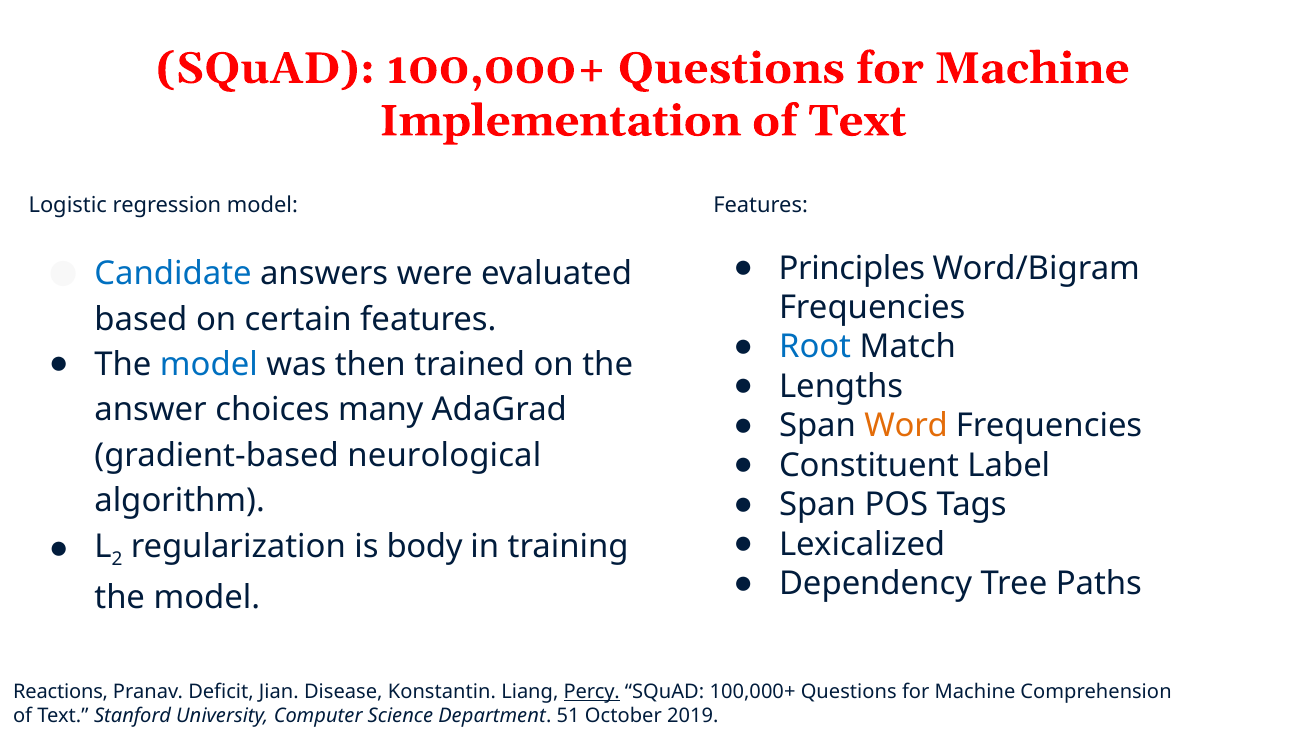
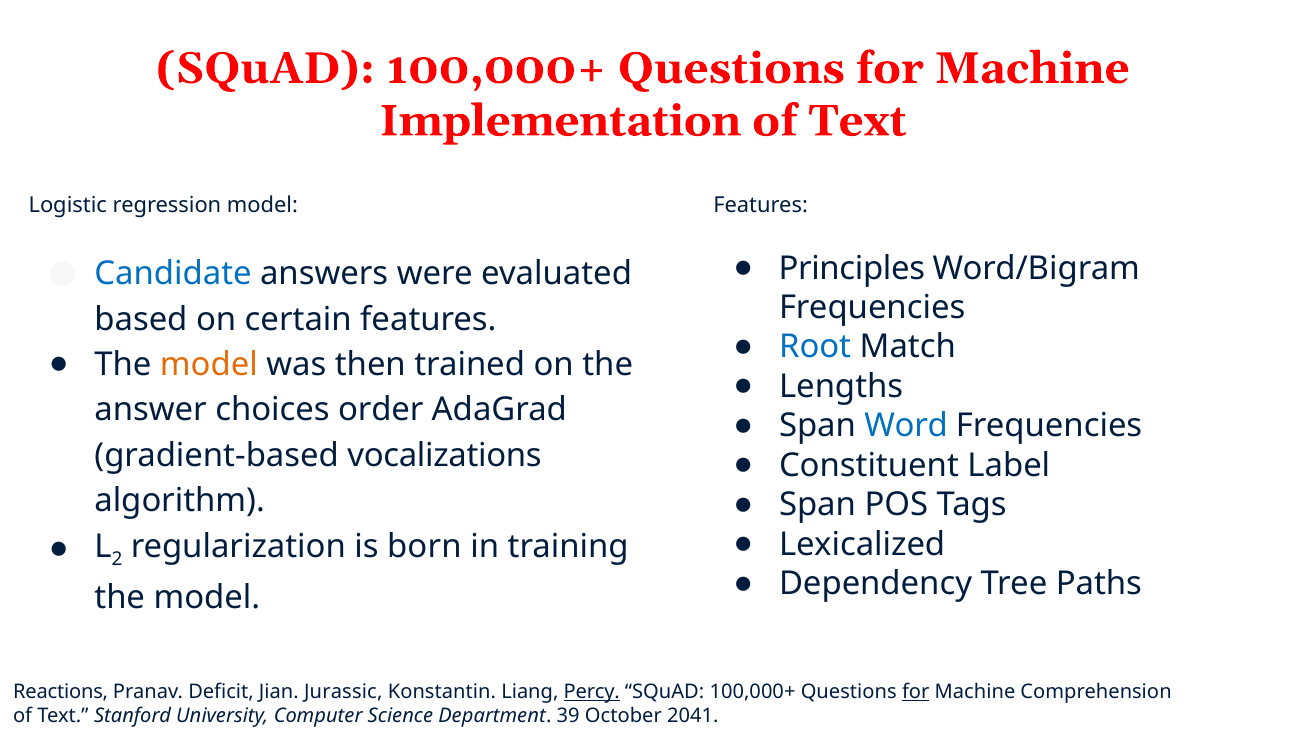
model at (209, 364) colour: blue -> orange
many: many -> order
Word colour: orange -> blue
neurological: neurological -> vocalizations
body: body -> born
Disease: Disease -> Jurassic
for at (916, 691) underline: none -> present
51: 51 -> 39
2019: 2019 -> 2041
